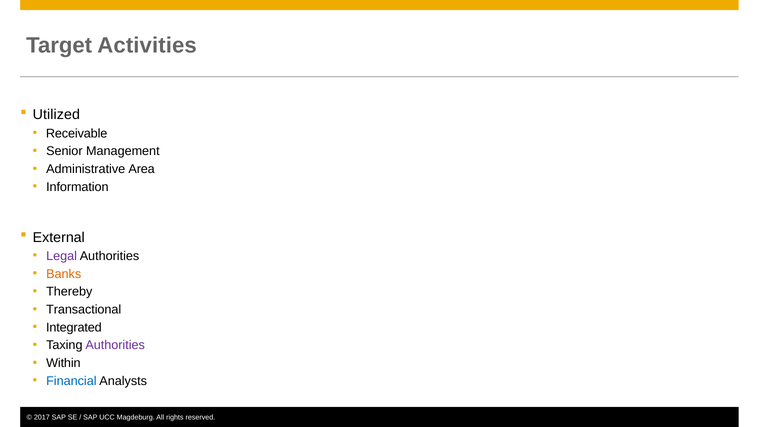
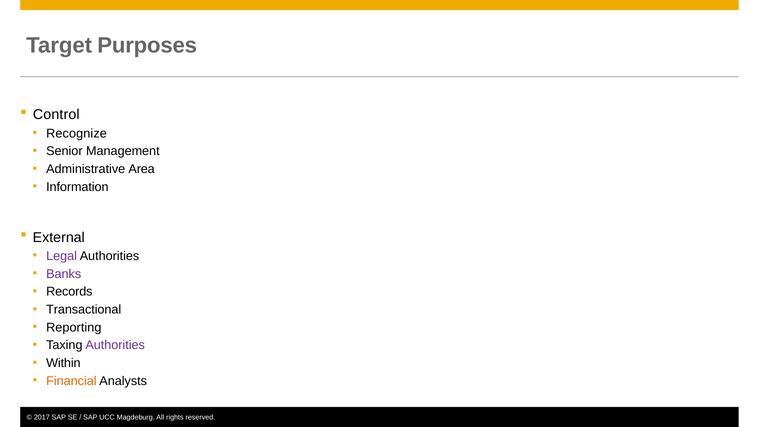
Activities: Activities -> Purposes
Utilized: Utilized -> Control
Receivable: Receivable -> Recognize
Banks colour: orange -> purple
Thereby: Thereby -> Records
Integrated: Integrated -> Reporting
Financial colour: blue -> orange
